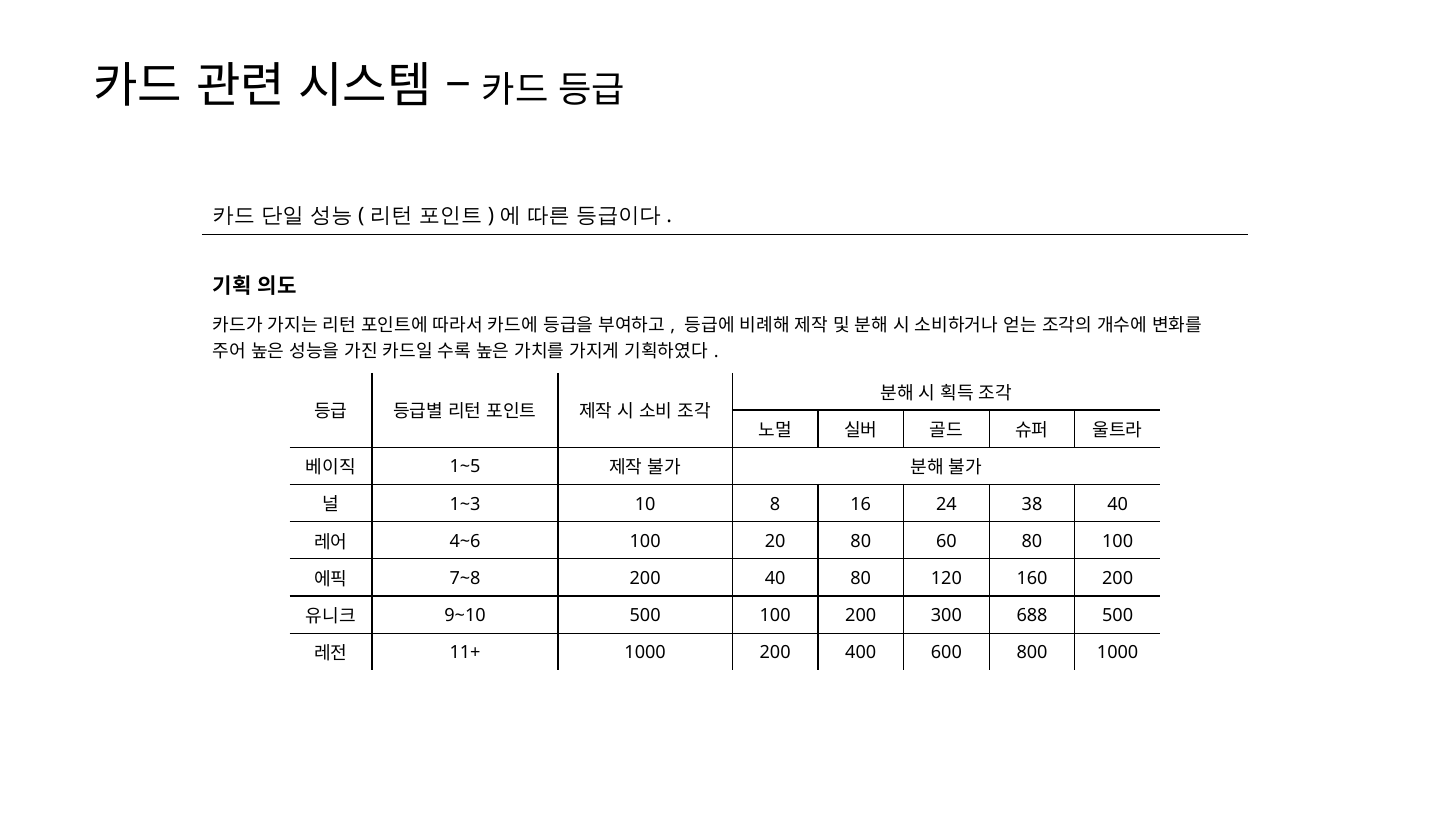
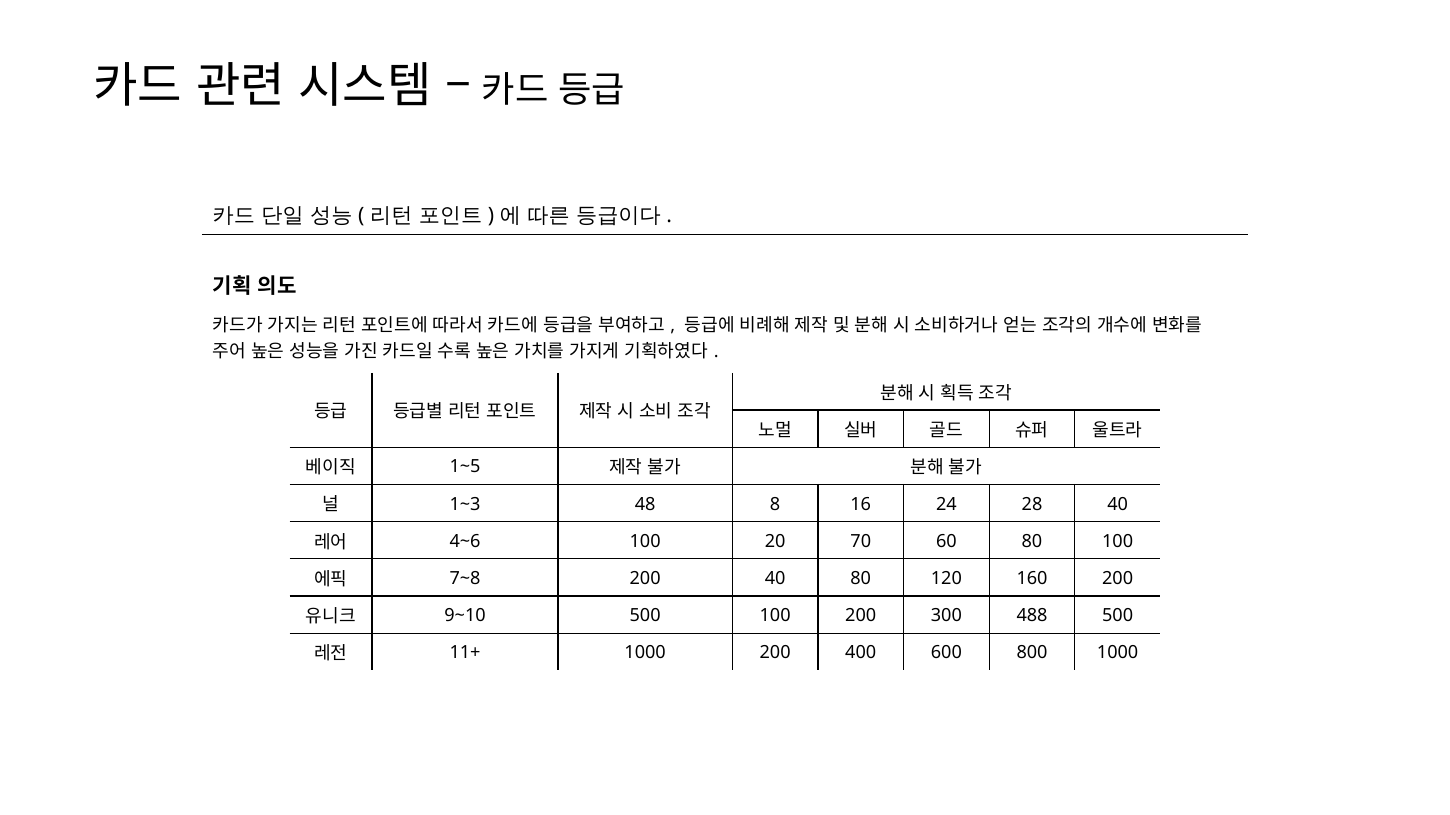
10: 10 -> 48
38: 38 -> 28
20 80: 80 -> 70
688: 688 -> 488
